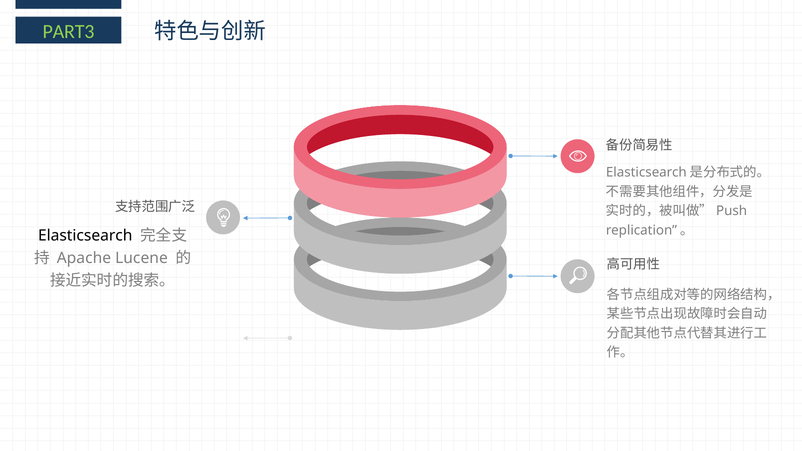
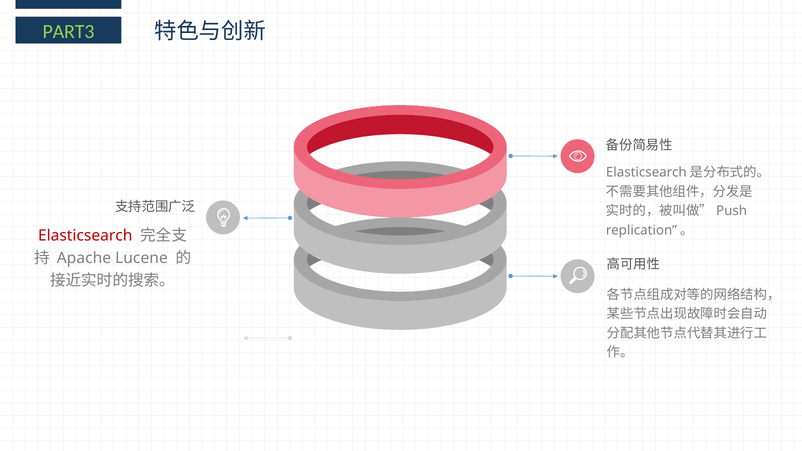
Elasticsearch colour: black -> red
